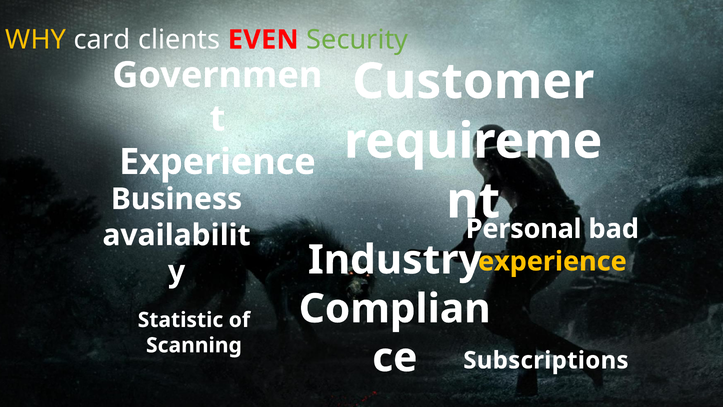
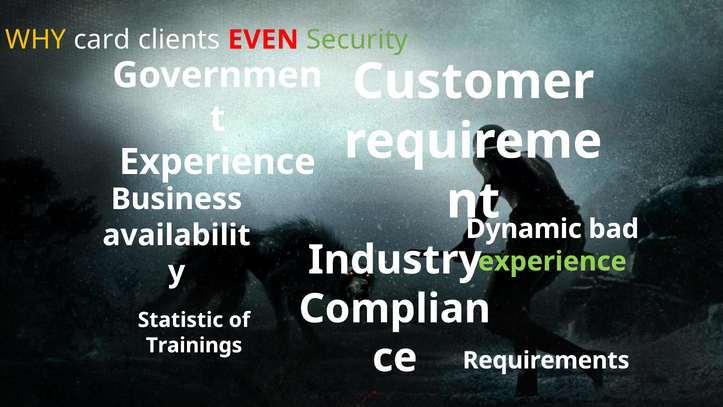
Personal: Personal -> Dynamic
experience at (552, 261) colour: yellow -> light green
Scanning: Scanning -> Trainings
Subscriptions: Subscriptions -> Requirements
